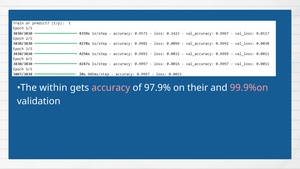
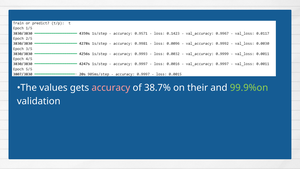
within: within -> values
97.9%: 97.9% -> 38.7%
99.9%on colour: pink -> light green
